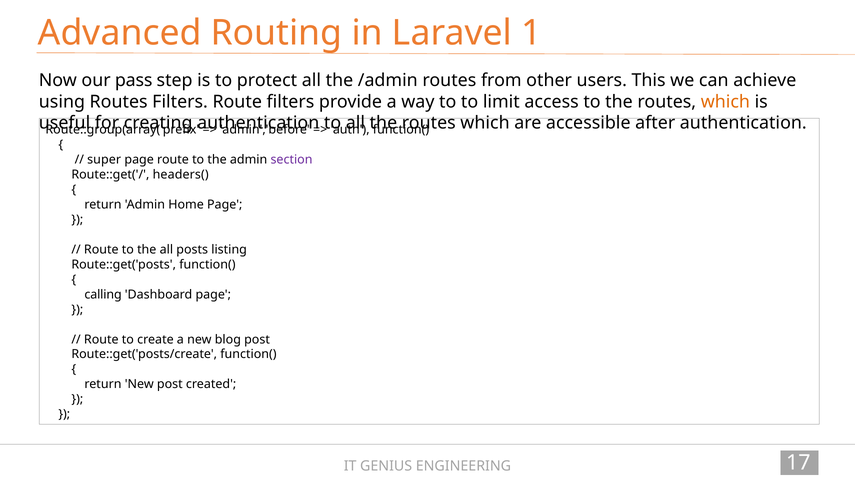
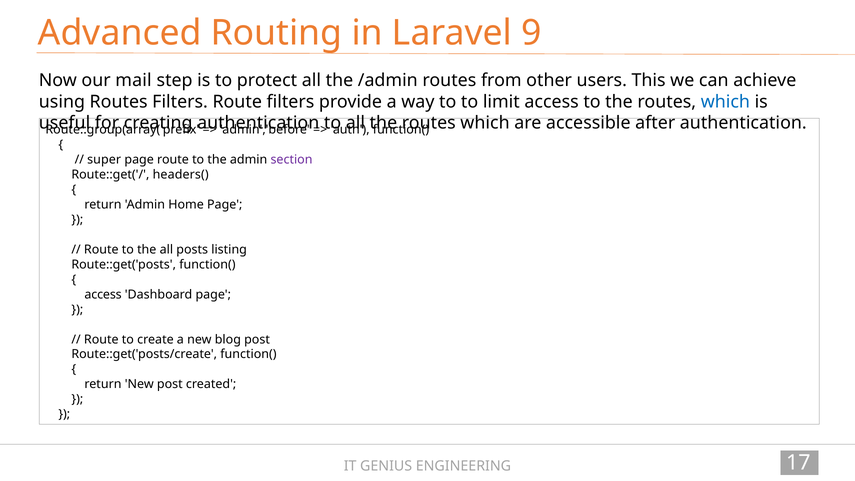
1: 1 -> 9
pass: pass -> mail
which at (725, 102) colour: orange -> blue
calling at (103, 294): calling -> access
